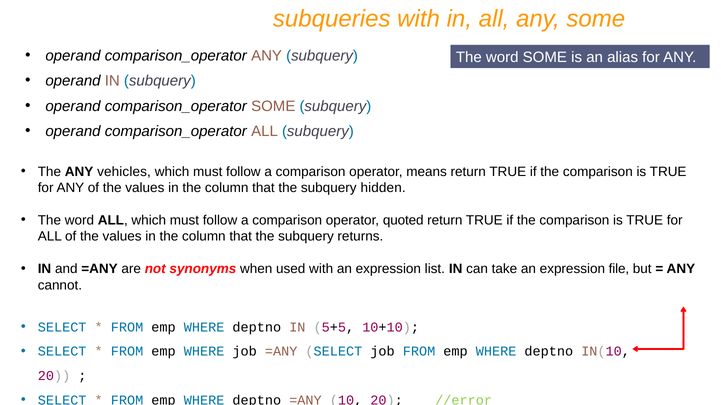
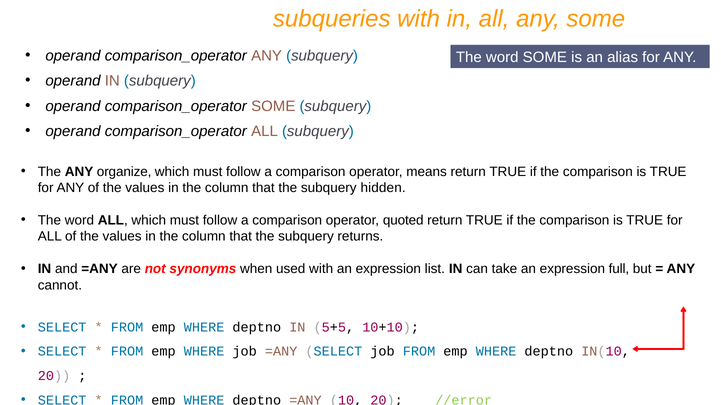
vehicles: vehicles -> organize
file: file -> full
